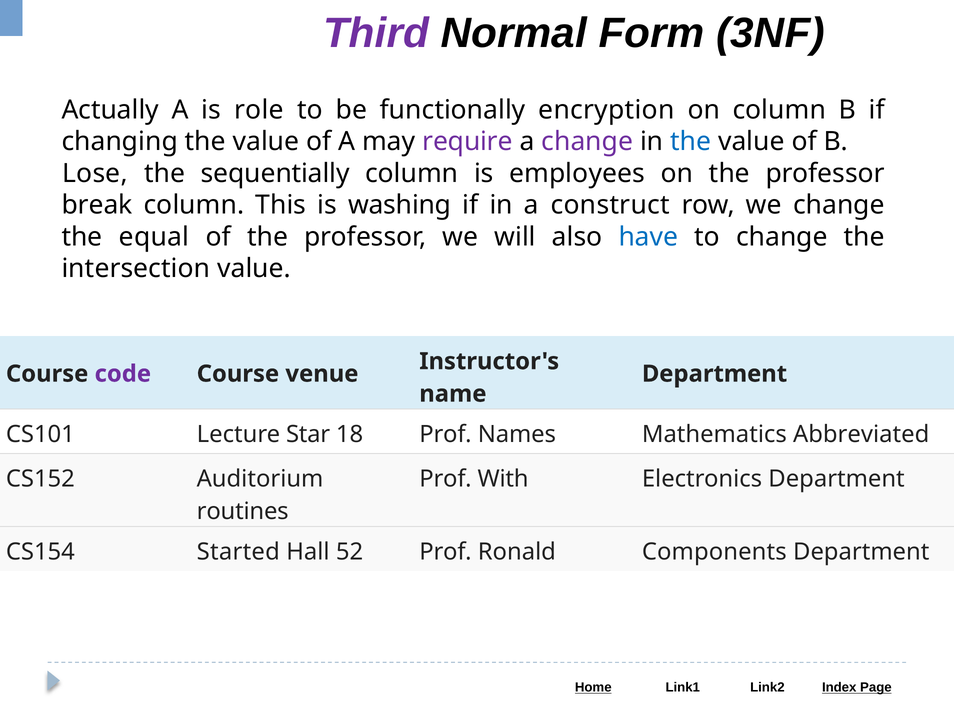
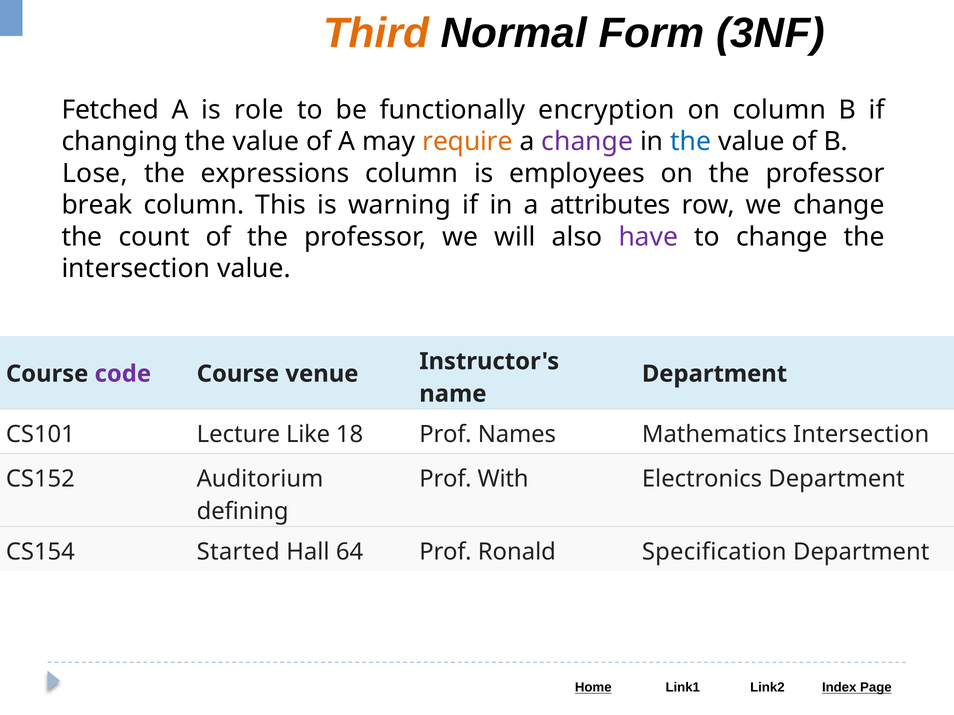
Third colour: purple -> orange
Actually: Actually -> Fetched
require colour: purple -> orange
sequentially: sequentially -> expressions
washing: washing -> warning
construct: construct -> attributes
equal: equal -> count
have colour: blue -> purple
Star: Star -> Like
Mathematics Abbreviated: Abbreviated -> Intersection
routines: routines -> defining
52: 52 -> 64
Components: Components -> Specification
